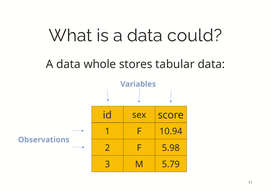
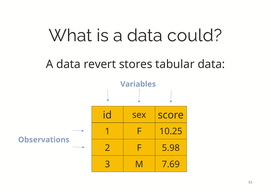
whole: whole -> revert
10.94: 10.94 -> 10.25
5.79: 5.79 -> 7.69
